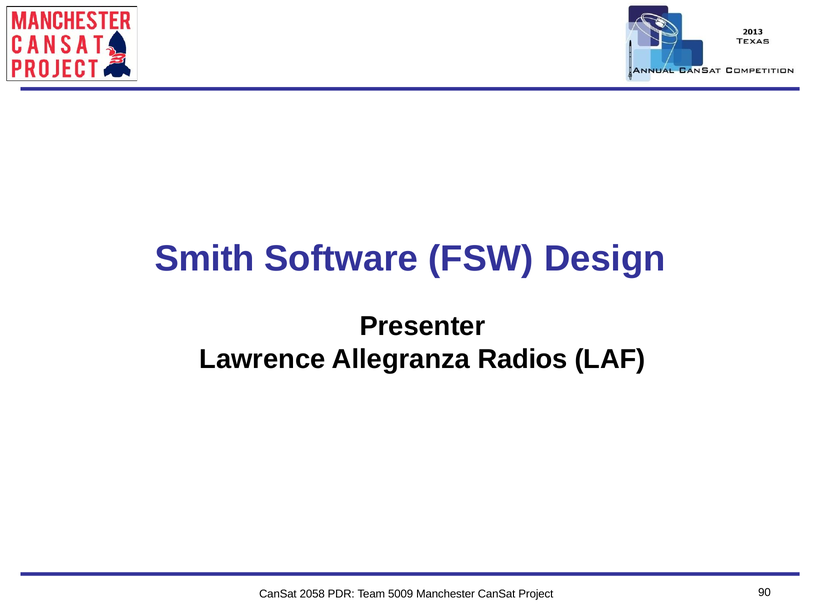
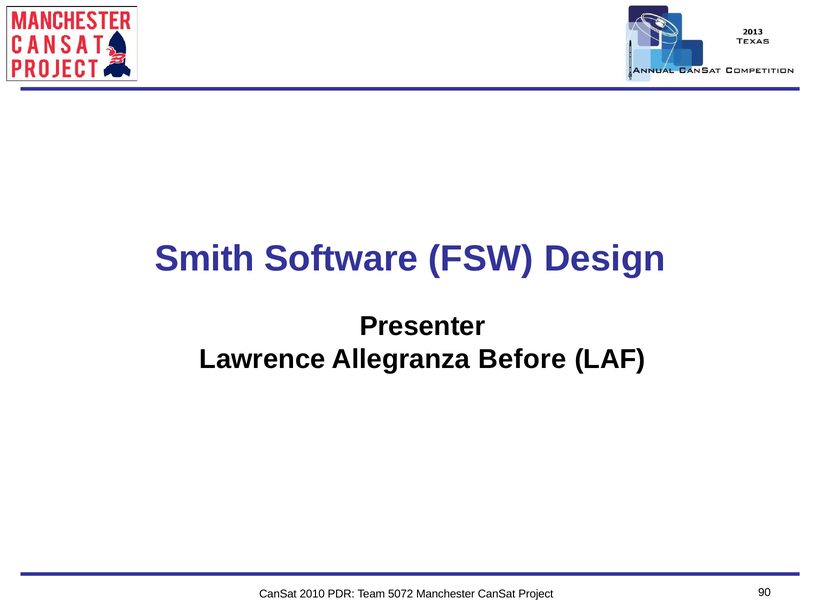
Radios: Radios -> Before
2058: 2058 -> 2010
5009: 5009 -> 5072
